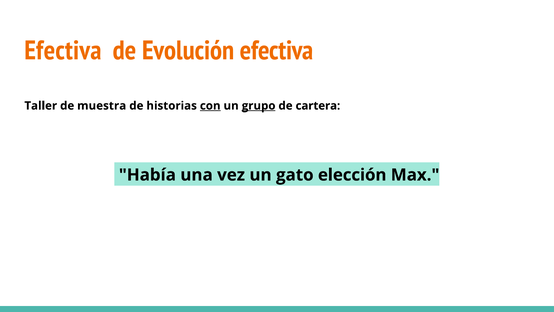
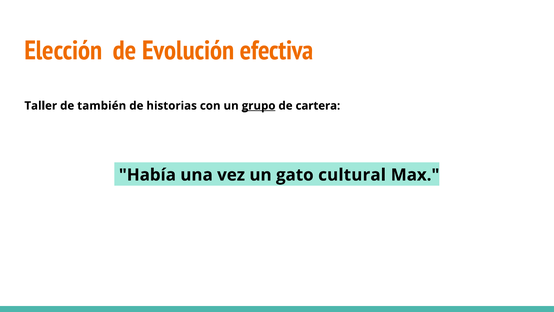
Efectiva at (63, 51): Efectiva -> Elección
muestra: muestra -> también
con underline: present -> none
elección: elección -> cultural
